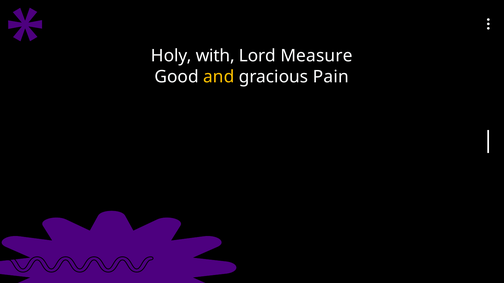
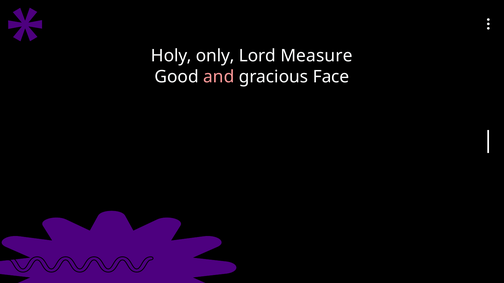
with: with -> only
and colour: yellow -> pink
Pain: Pain -> Face
